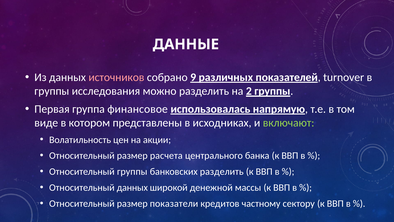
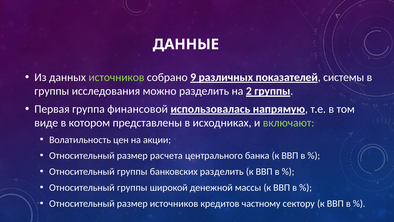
источников at (116, 77) colour: pink -> light green
turnover: turnover -> системы
финансовое: финансовое -> финансовой
данных at (132, 187): данных -> группы
размер показатели: показатели -> источников
